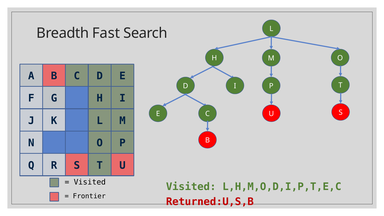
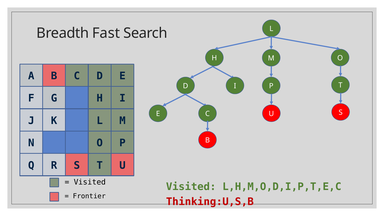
Returned:U,S,B: Returned:U,S,B -> Thinking:U,S,B
